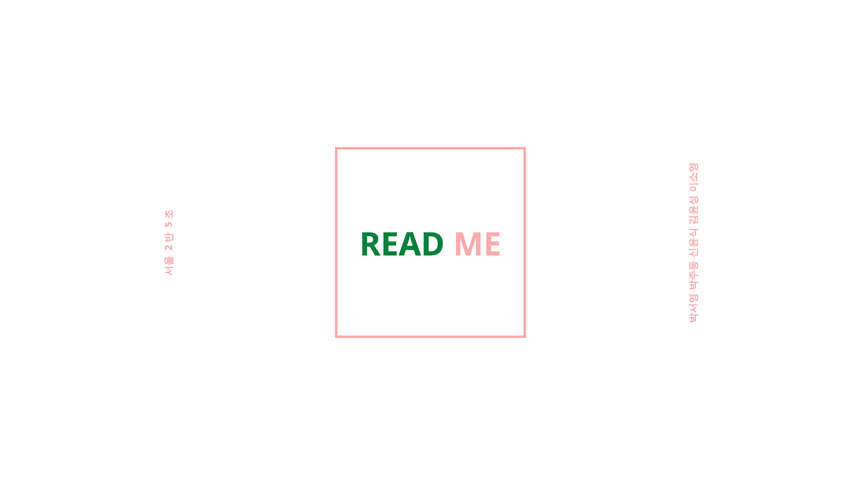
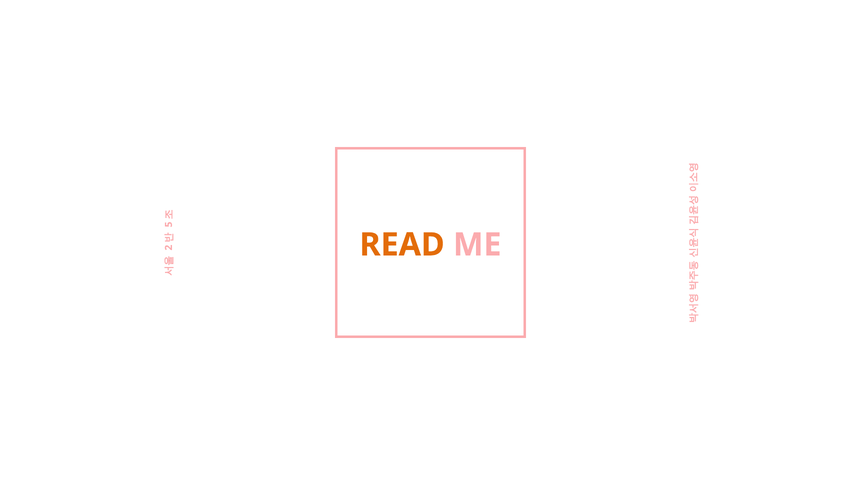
READ colour: green -> orange
